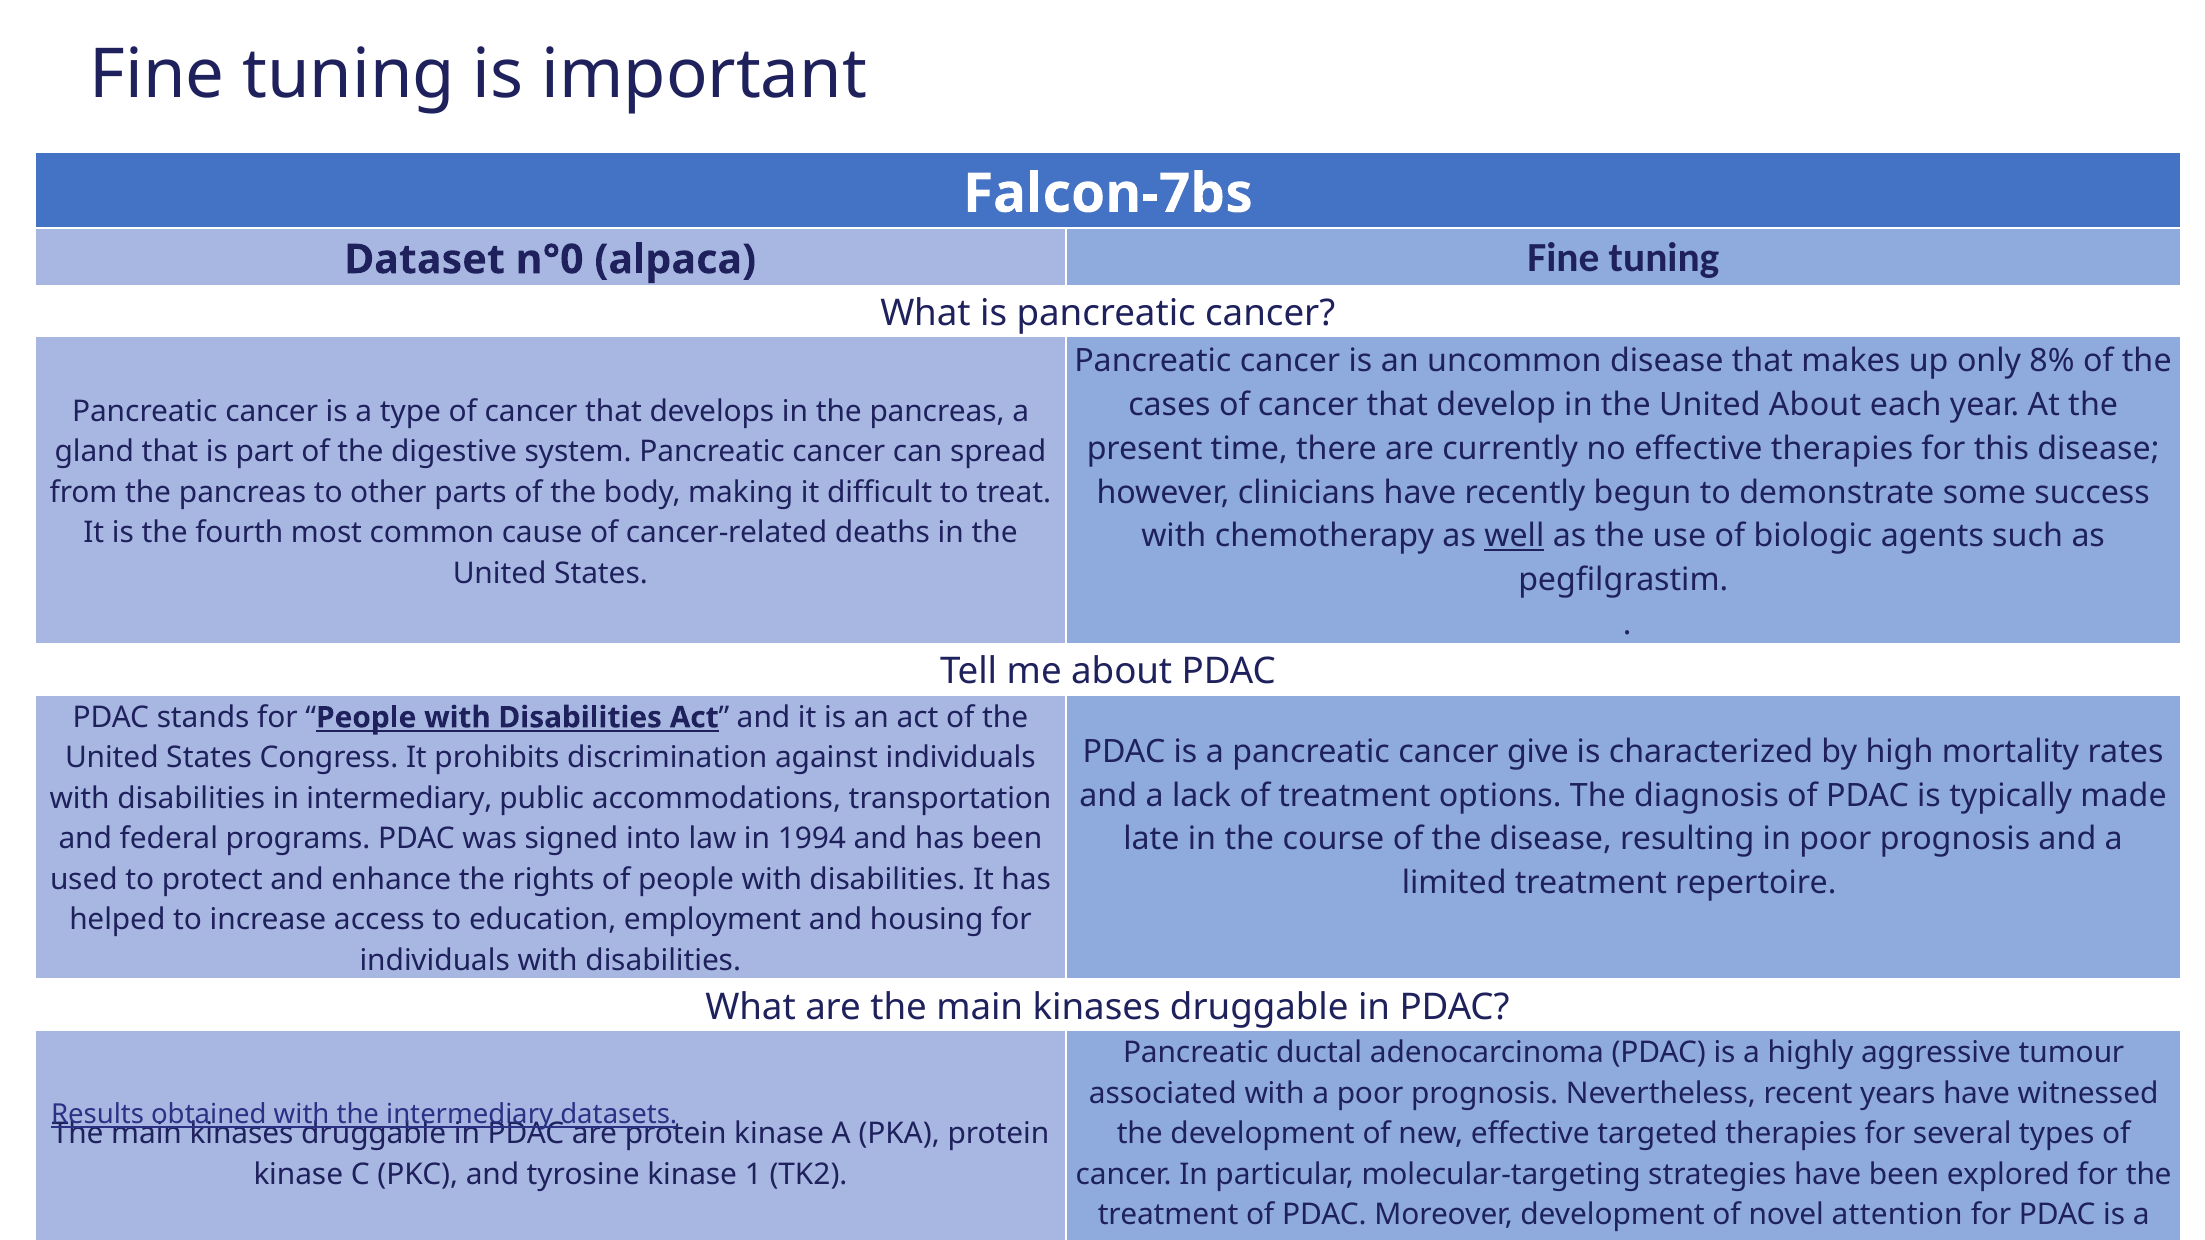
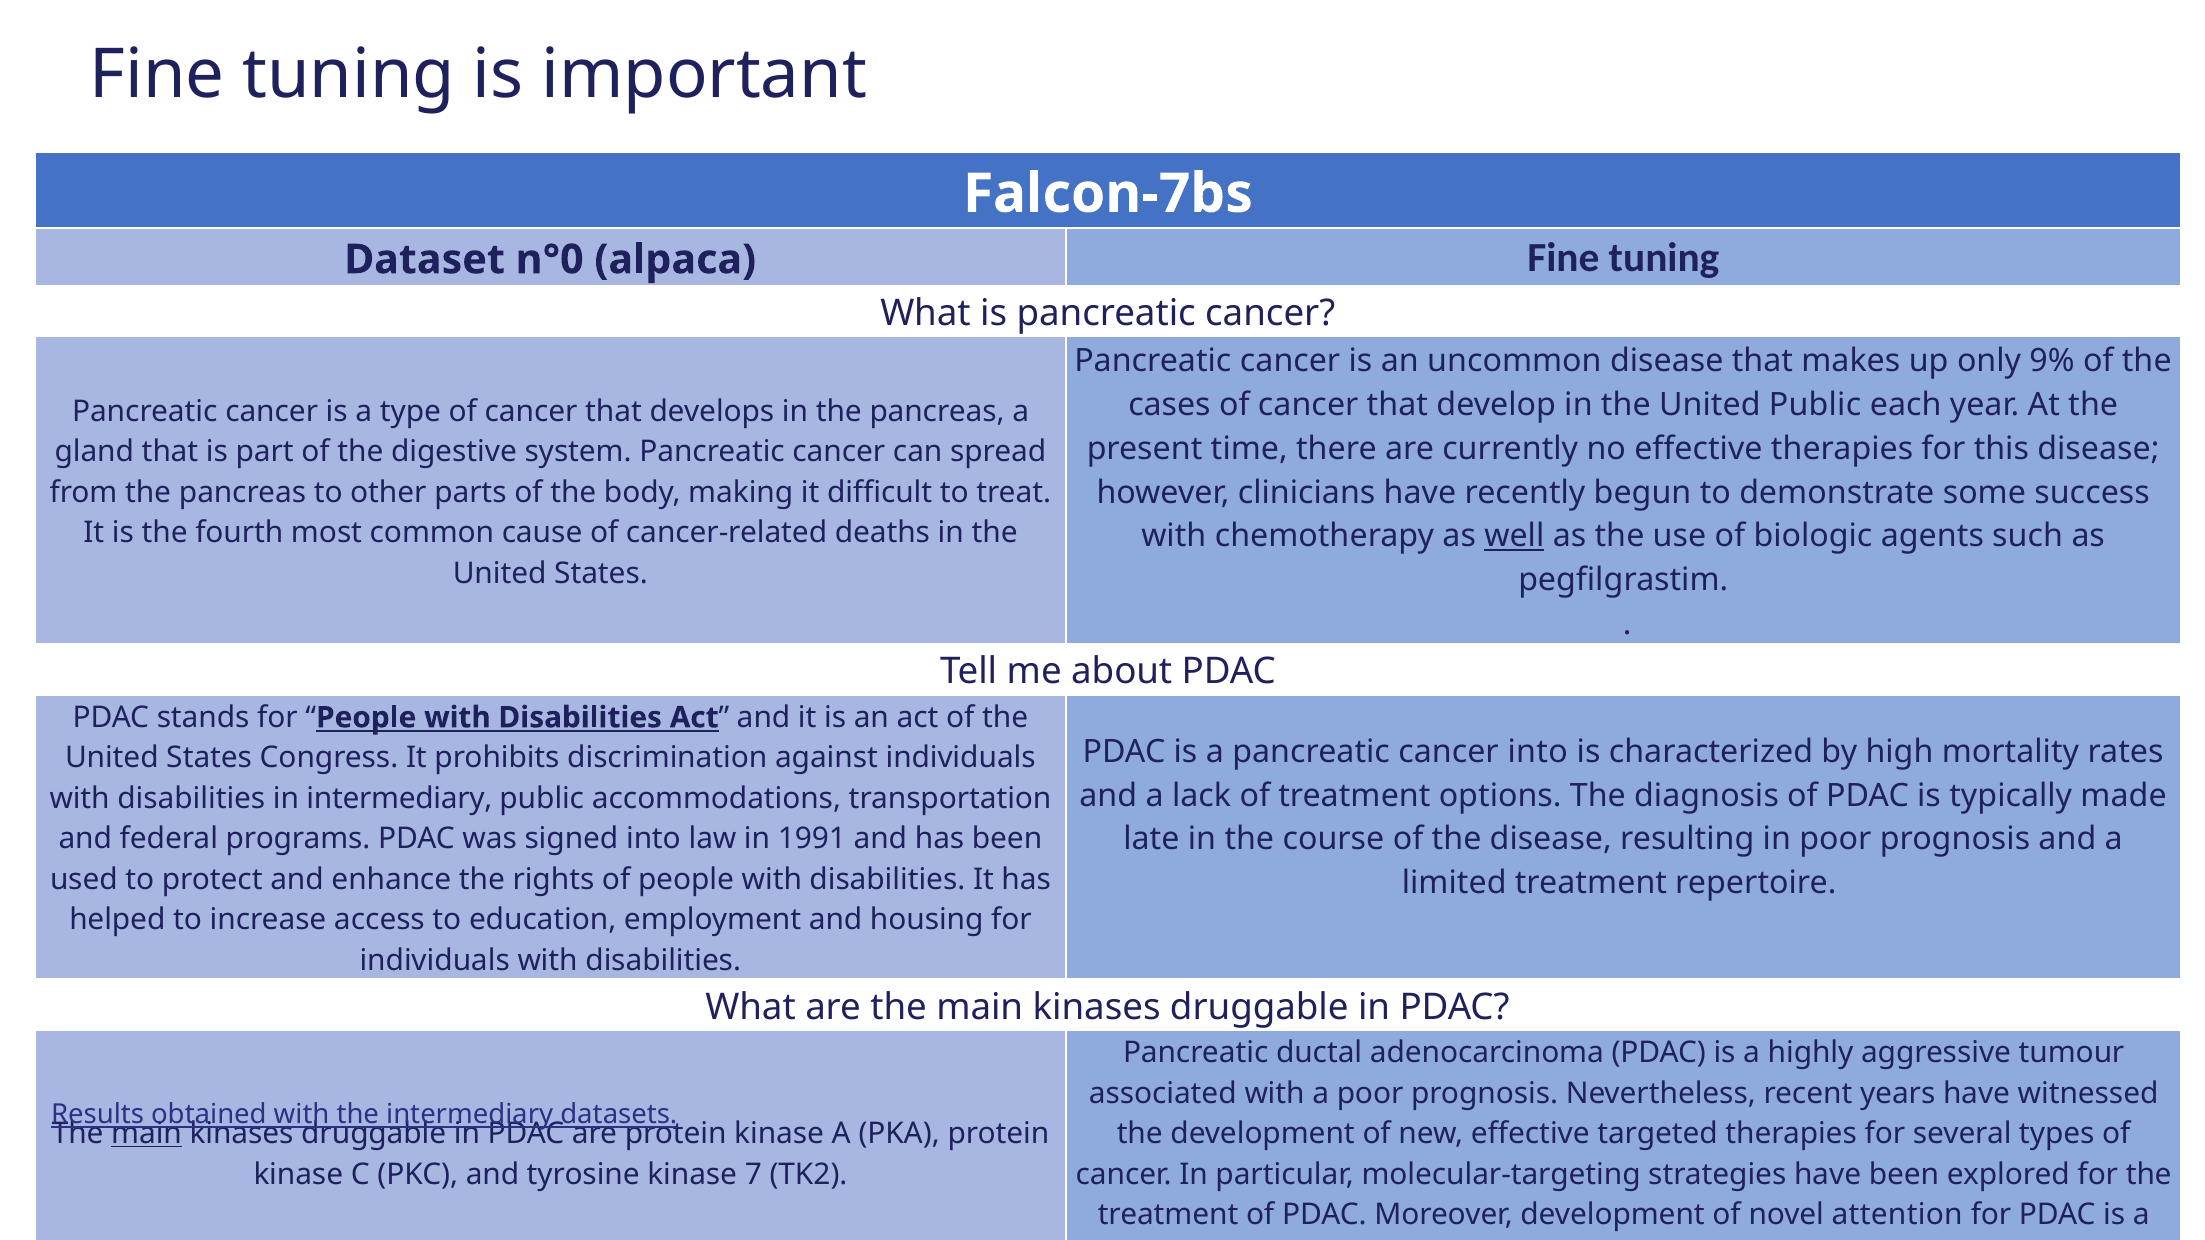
8%: 8% -> 9%
United About: About -> Public
cancer give: give -> into
1994: 1994 -> 1991
main at (147, 1134) underline: none -> present
1: 1 -> 7
